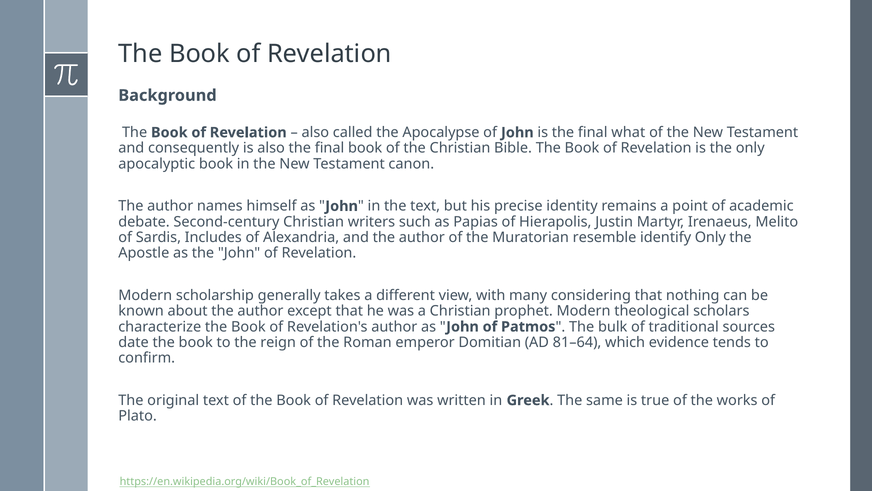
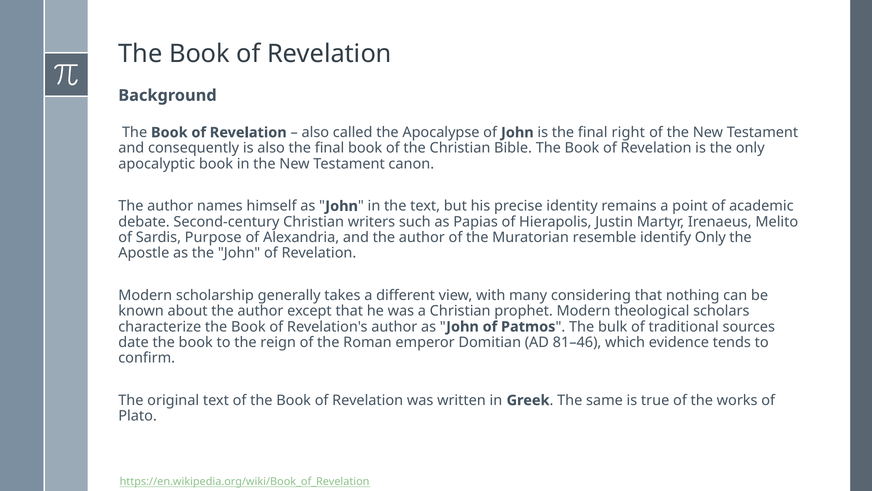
what: what -> right
Includes: Includes -> Purpose
81–64: 81–64 -> 81–46
